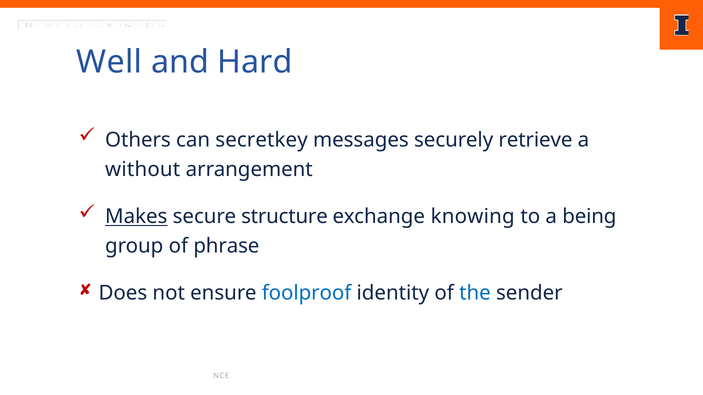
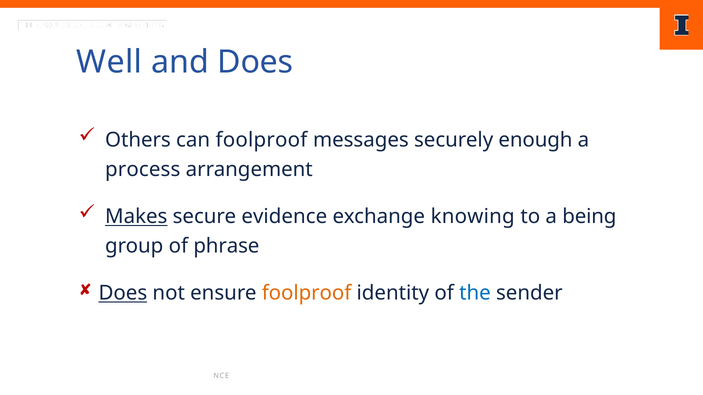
and Hard: Hard -> Does
can secretkey: secretkey -> foolproof
retrieve: retrieve -> enough
without: without -> process
structure: structure -> evidence
Does at (123, 294) underline: none -> present
foolproof at (307, 294) colour: blue -> orange
